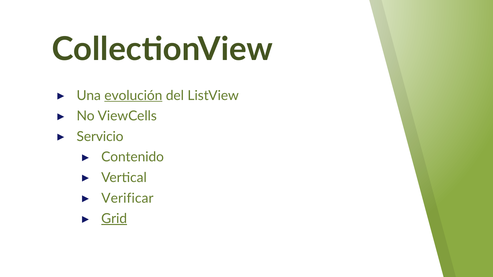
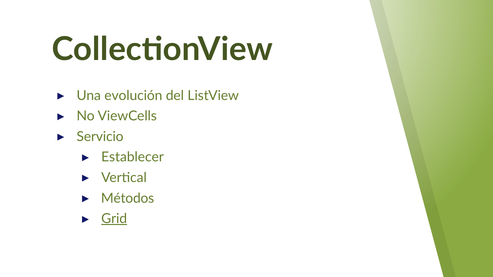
evolución underline: present -> none
Contenido: Contenido -> Establecer
Verificar: Verificar -> Métodos
